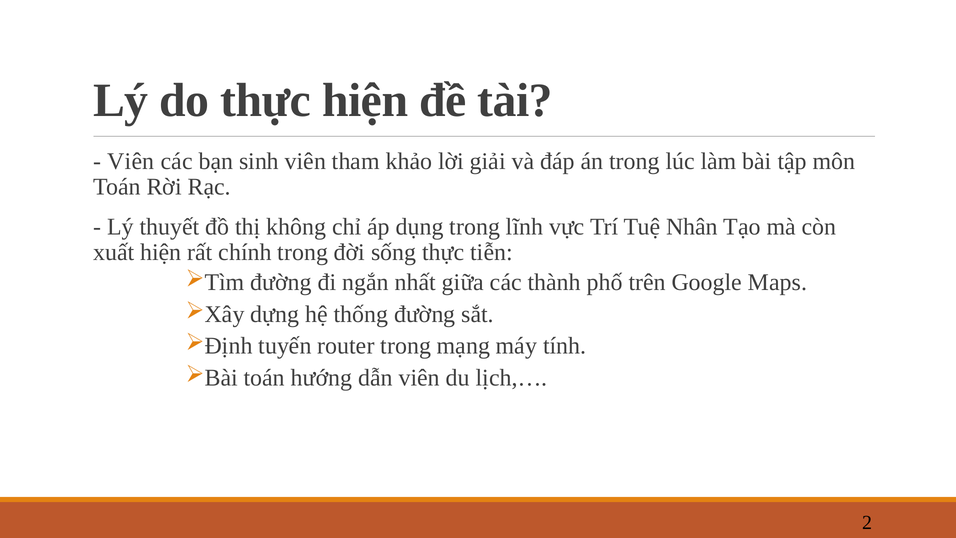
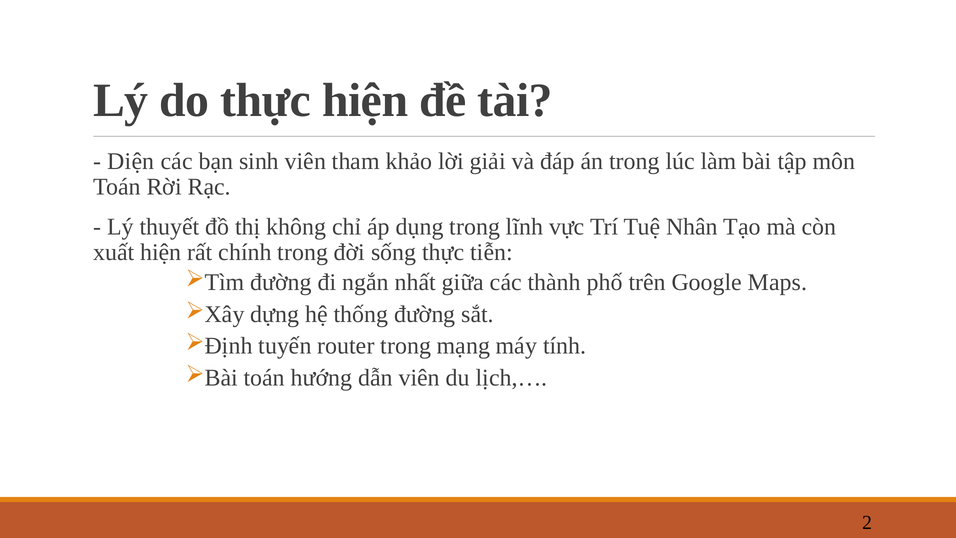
Viên at (131, 161): Viên -> Diện
